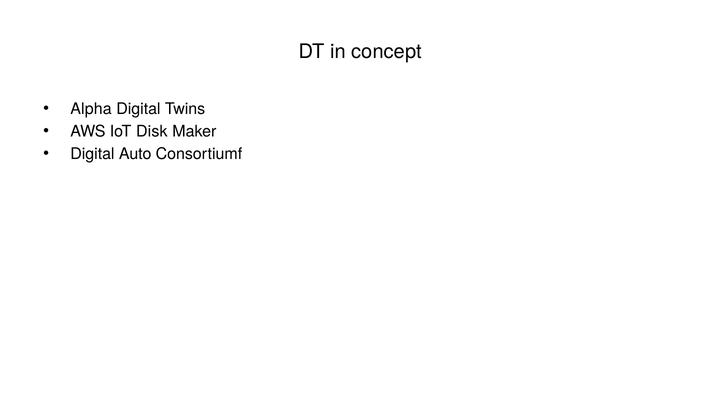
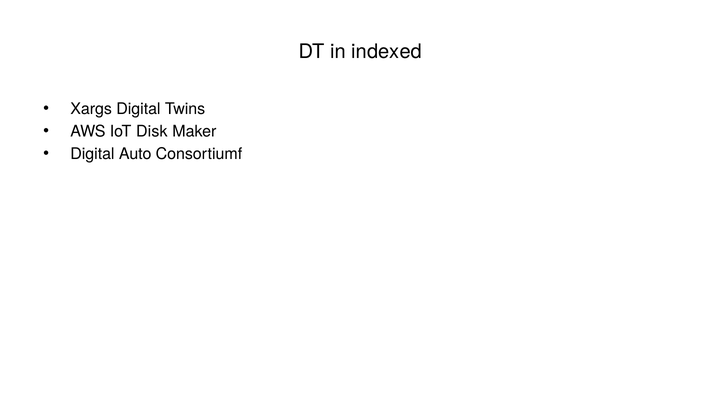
concept: concept -> indexed
Alpha: Alpha -> Xargs
